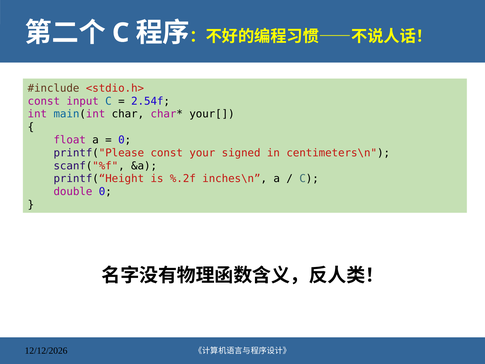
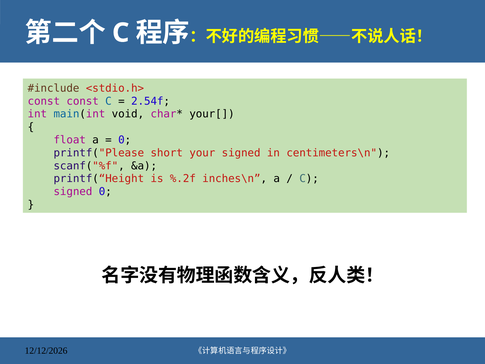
const input: input -> const
char: char -> void
printf("Please const: const -> short
double at (73, 192): double -> signed
